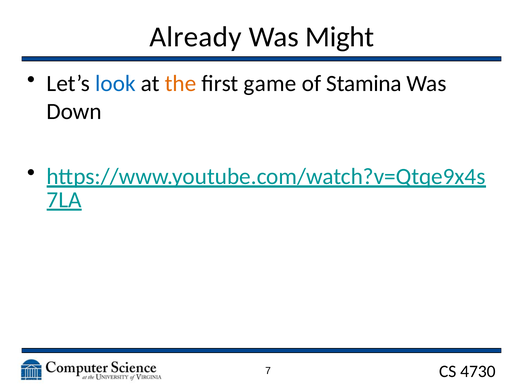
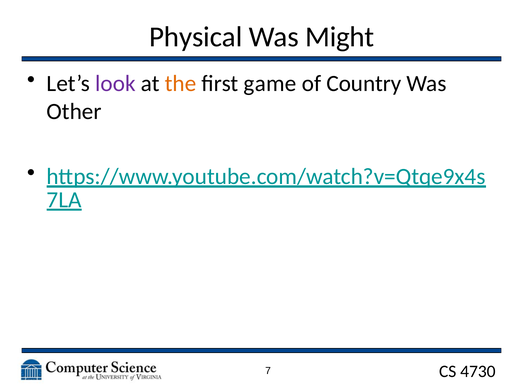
Already: Already -> Physical
look colour: blue -> purple
Stamina: Stamina -> Country
Down: Down -> Other
